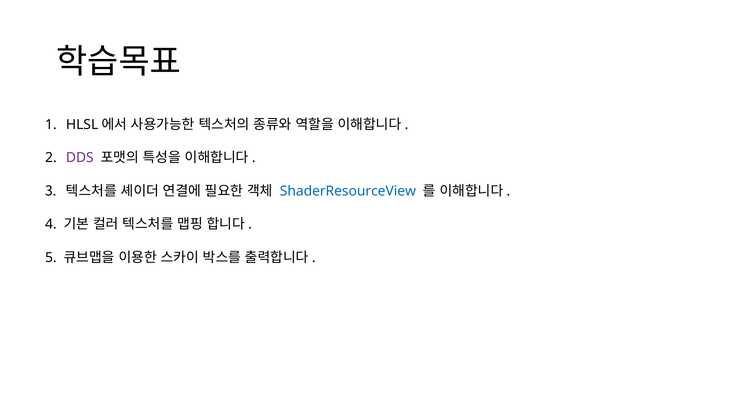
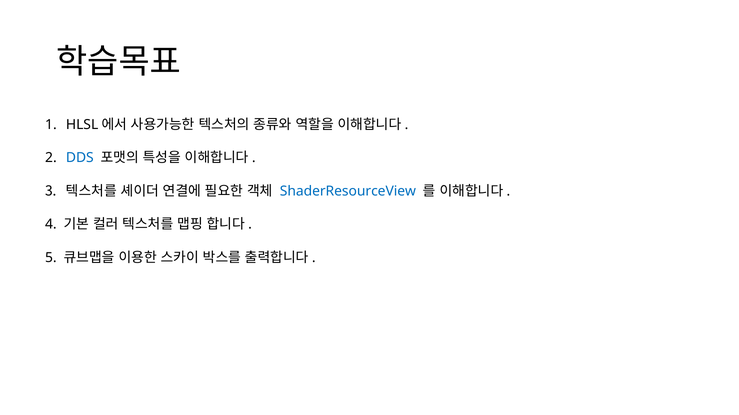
DDS colour: purple -> blue
